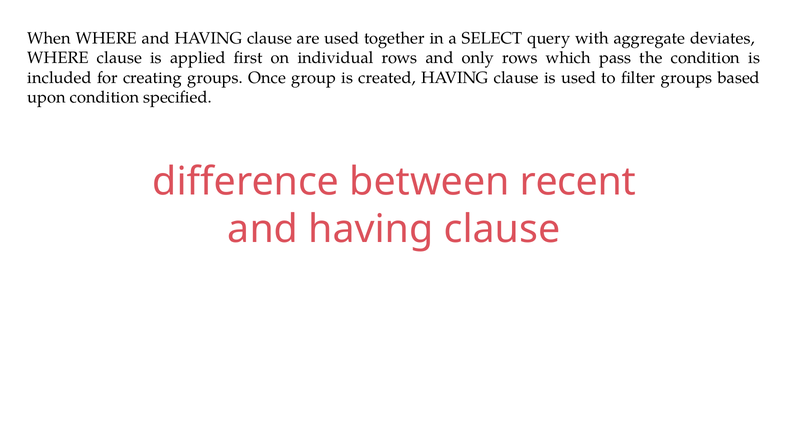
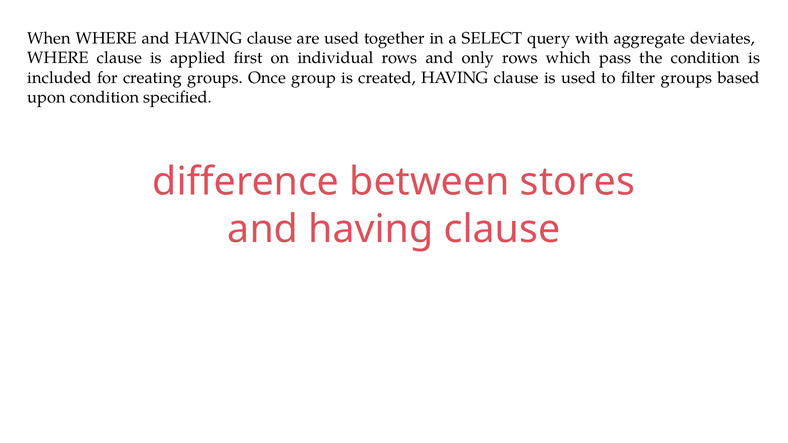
recent: recent -> stores
